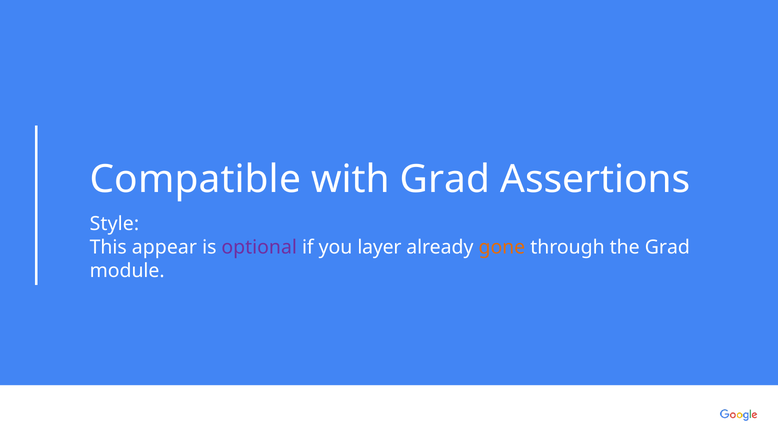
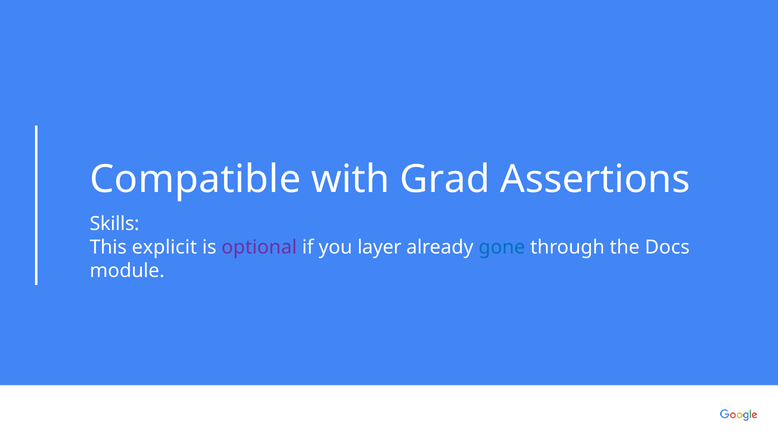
Style: Style -> Skills
appear: appear -> explicit
gone colour: orange -> blue
the Grad: Grad -> Docs
